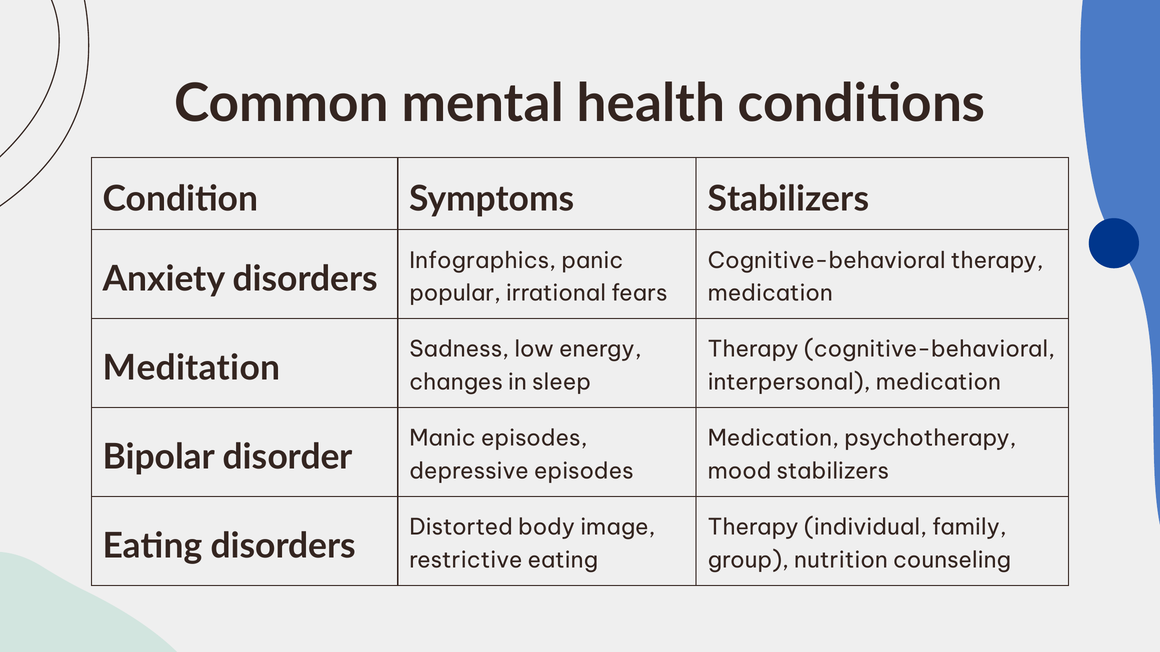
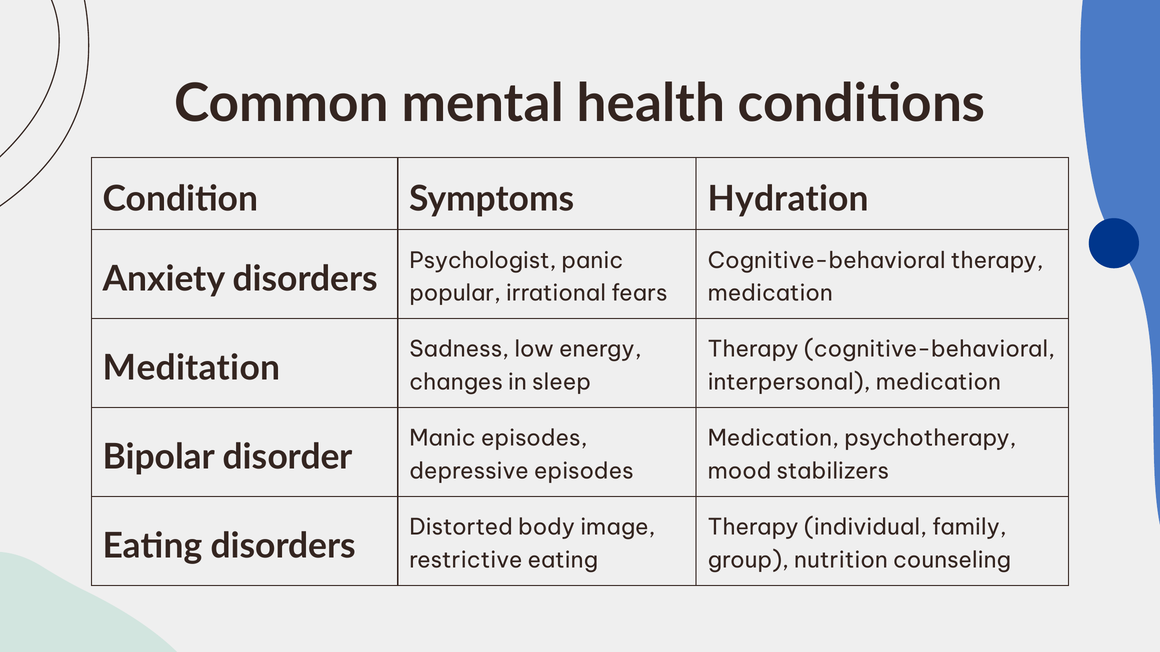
Symptoms Stabilizers: Stabilizers -> Hydration
Infographics: Infographics -> Psychologist
